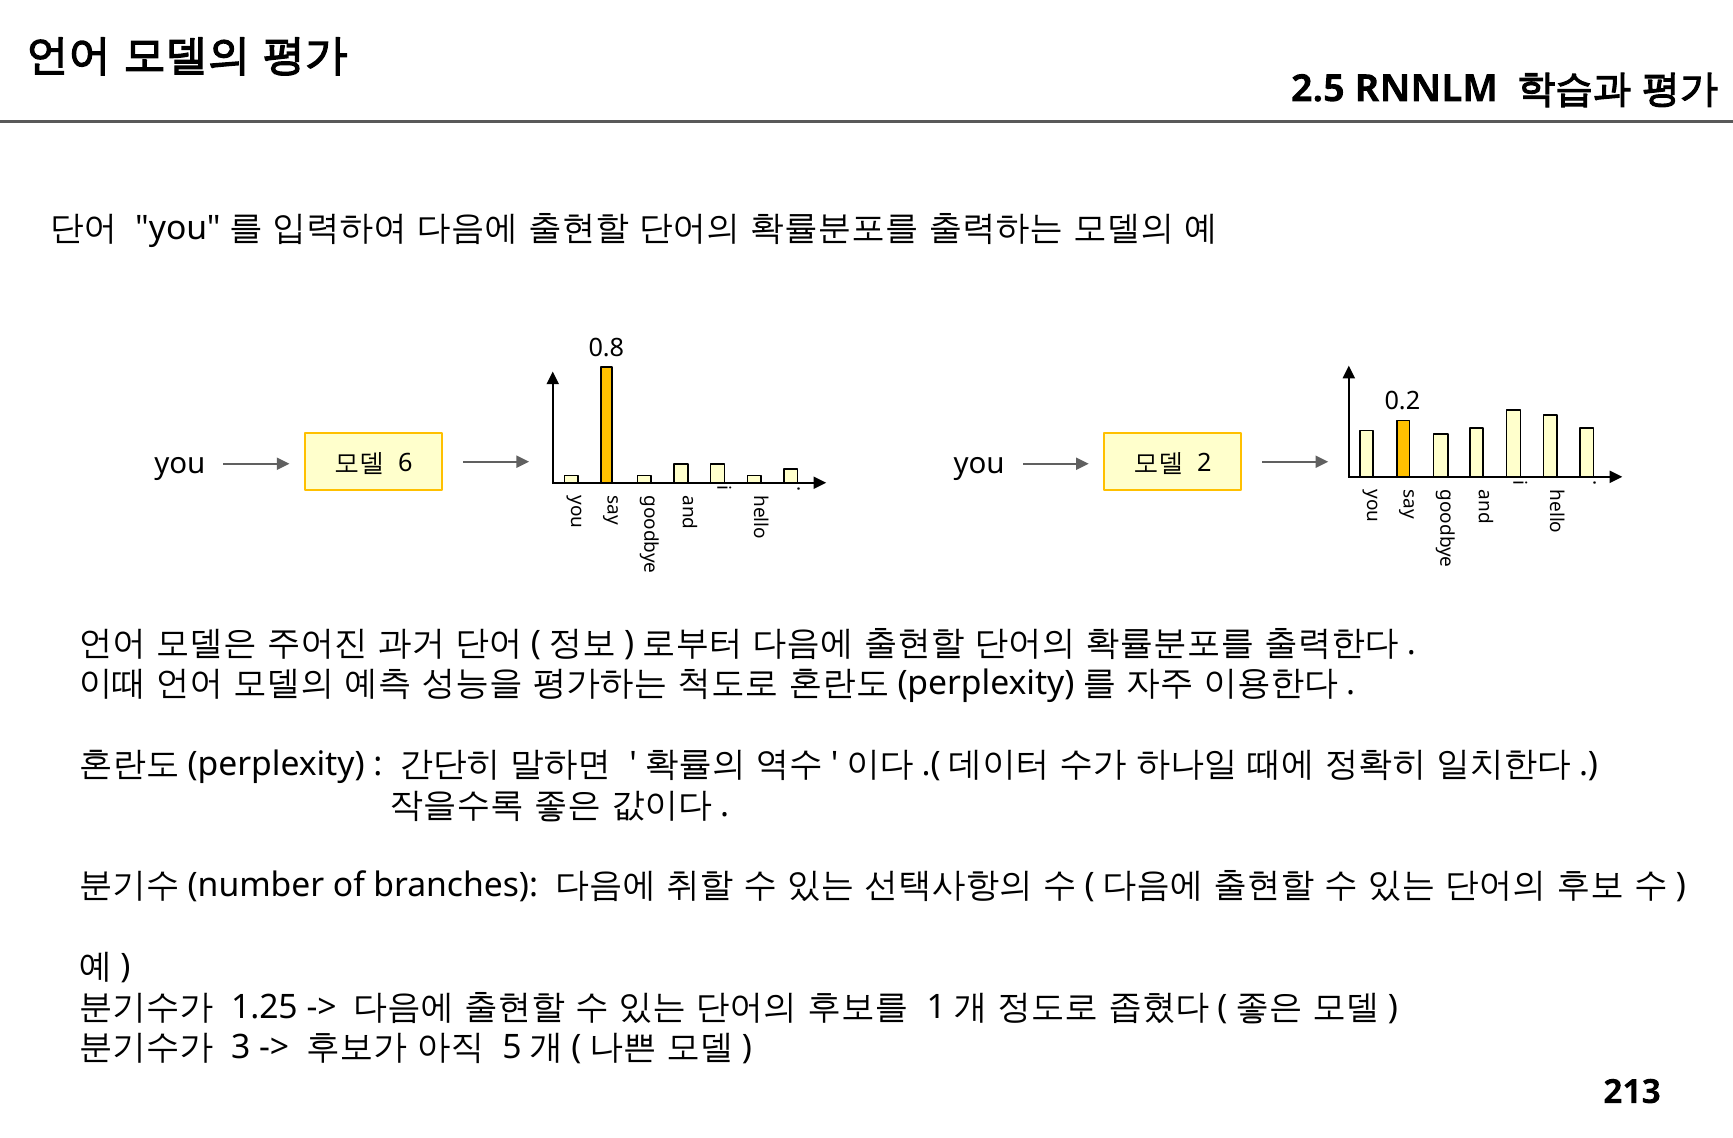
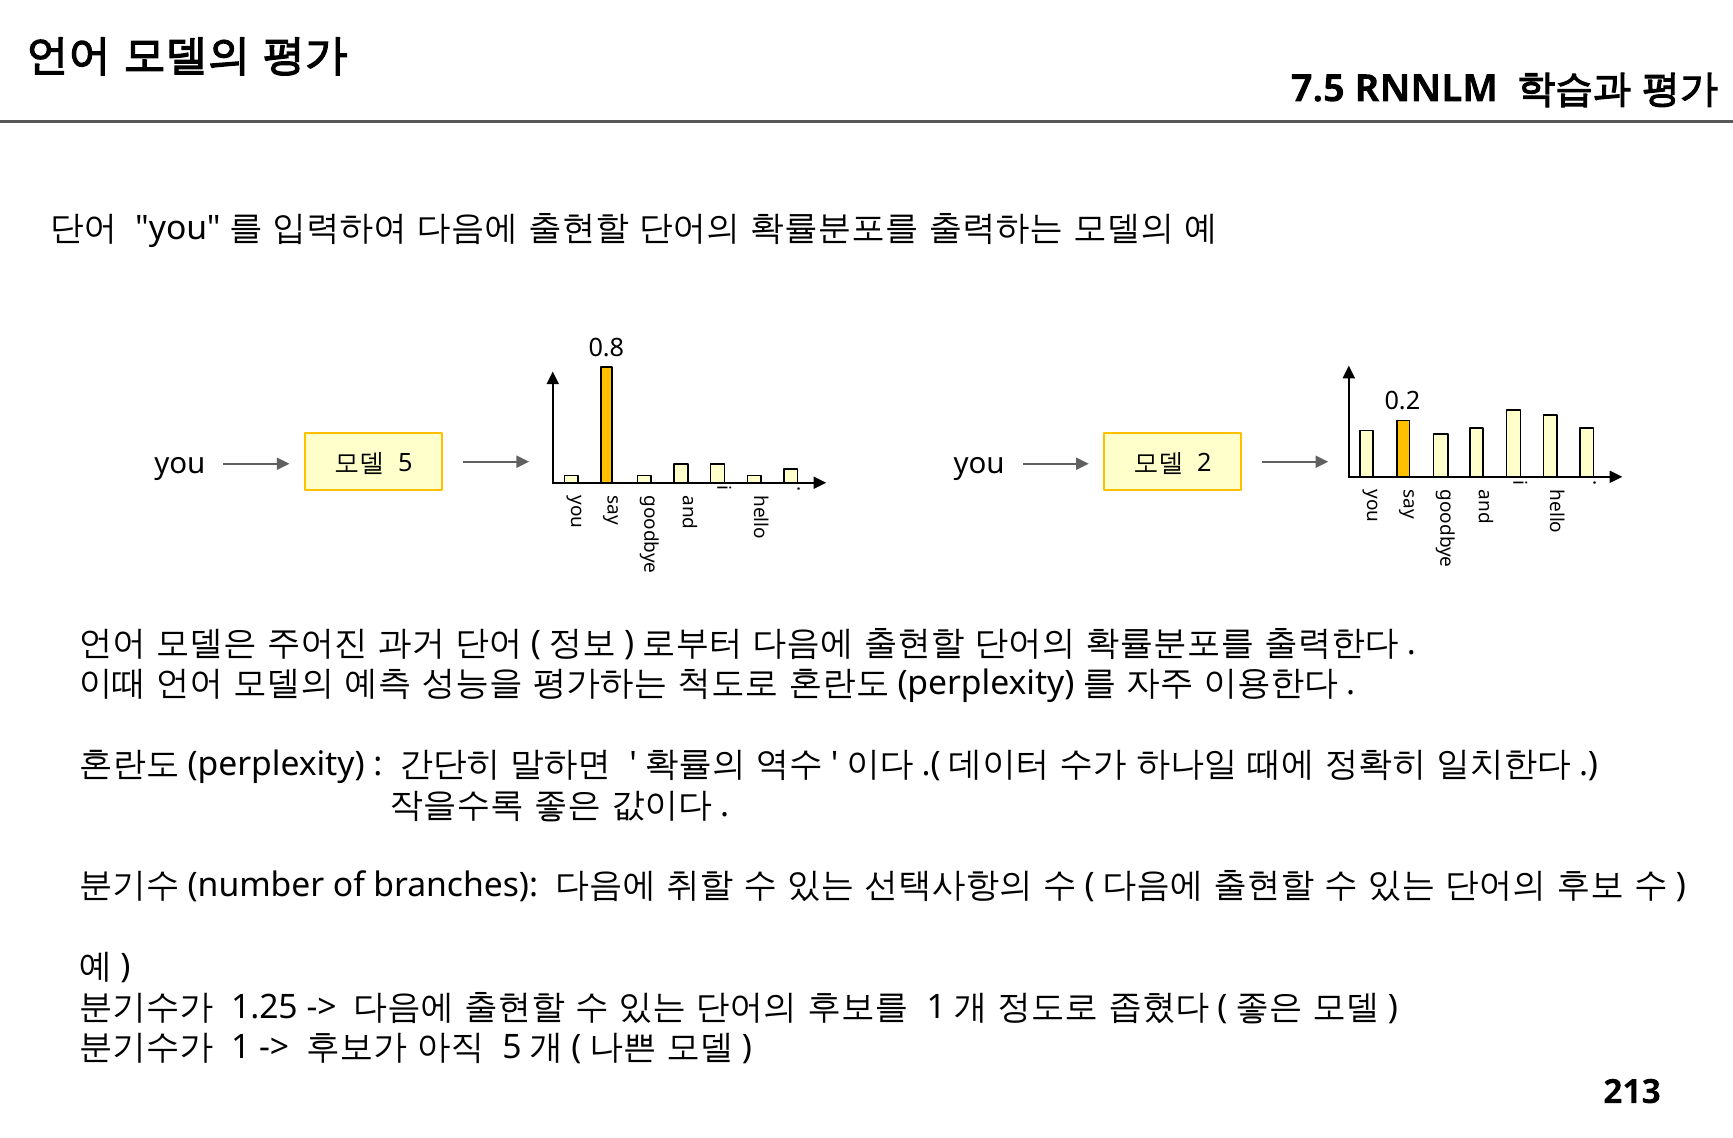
2.5: 2.5 -> 7.5
6: 6 -> 5
3: 3 -> 1
